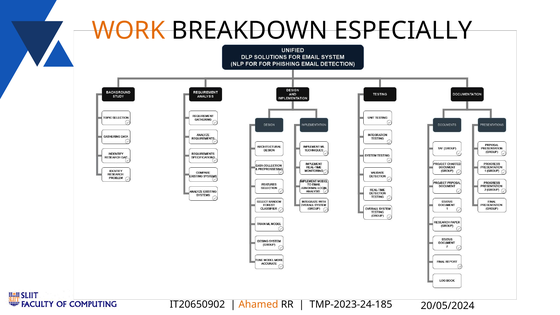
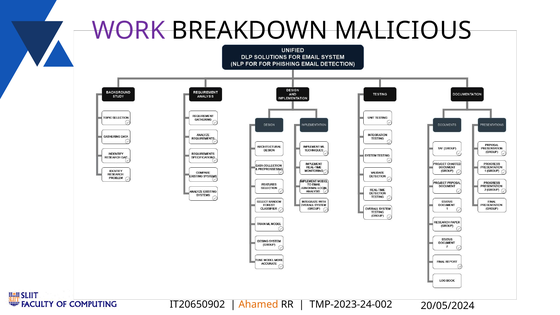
WORK colour: orange -> purple
ESPECIALLY: ESPECIALLY -> MALICIOUS
TMP-2023-24-185: TMP-2023-24-185 -> TMP-2023-24-002
